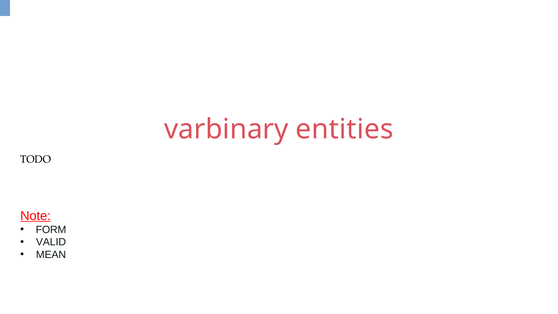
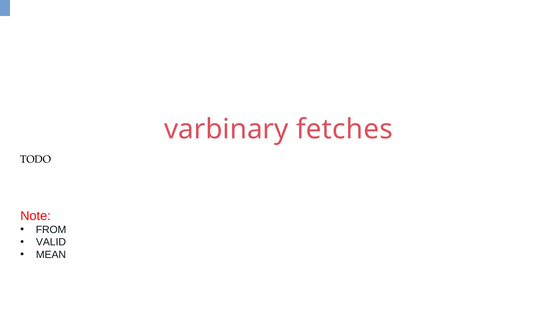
entities: entities -> fetches
Note underline: present -> none
FORM: FORM -> FROM
